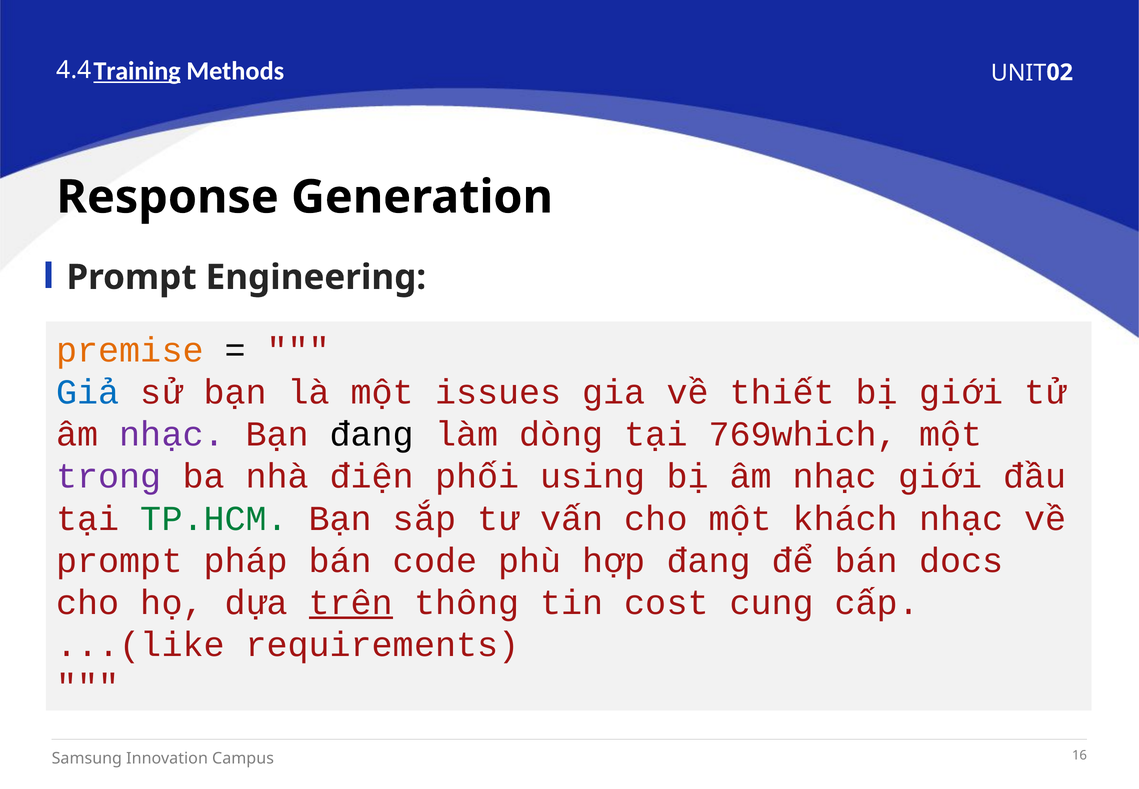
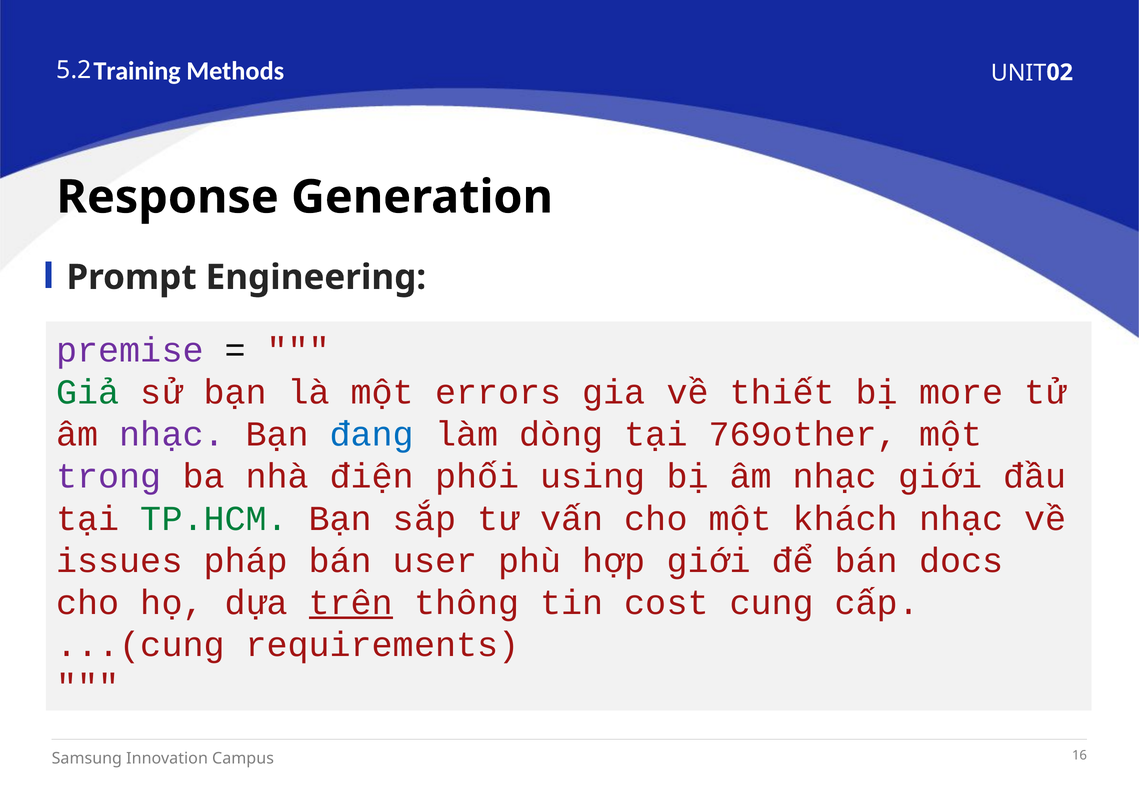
Training underline: present -> none
4.4: 4.4 -> 5.2
premise colour: orange -> purple
Giả colour: blue -> green
issues: issues -> errors
bị giới: giới -> more
đang at (372, 434) colour: black -> blue
769which: 769which -> 769other
prompt at (119, 560): prompt -> issues
code: code -> user
hợp đang: đang -> giới
...(like: ...(like -> ...(cung
